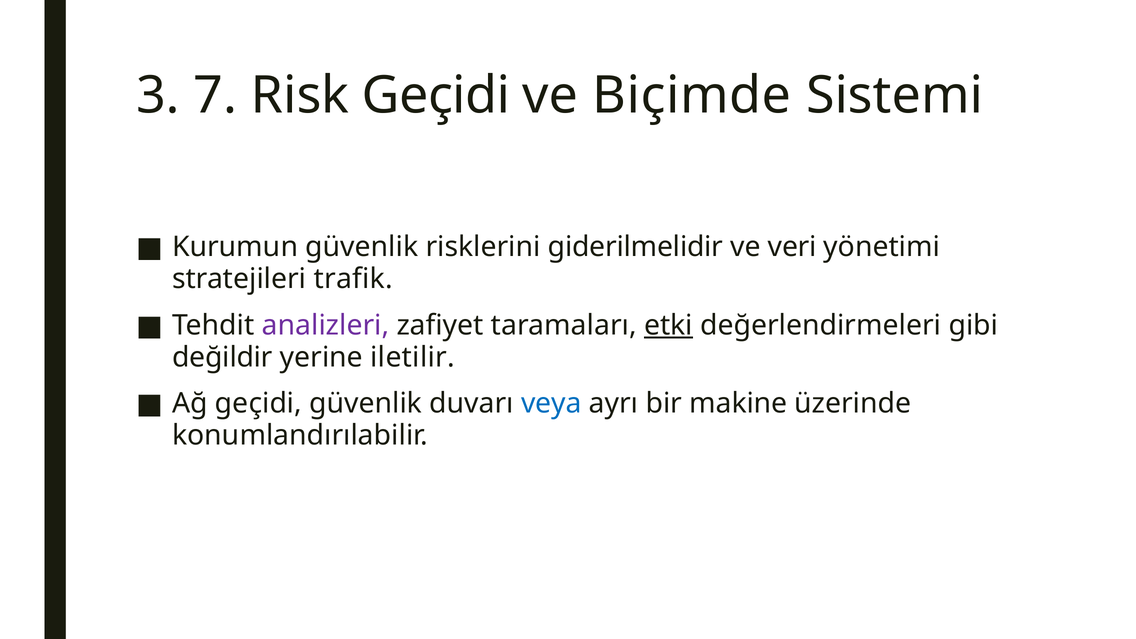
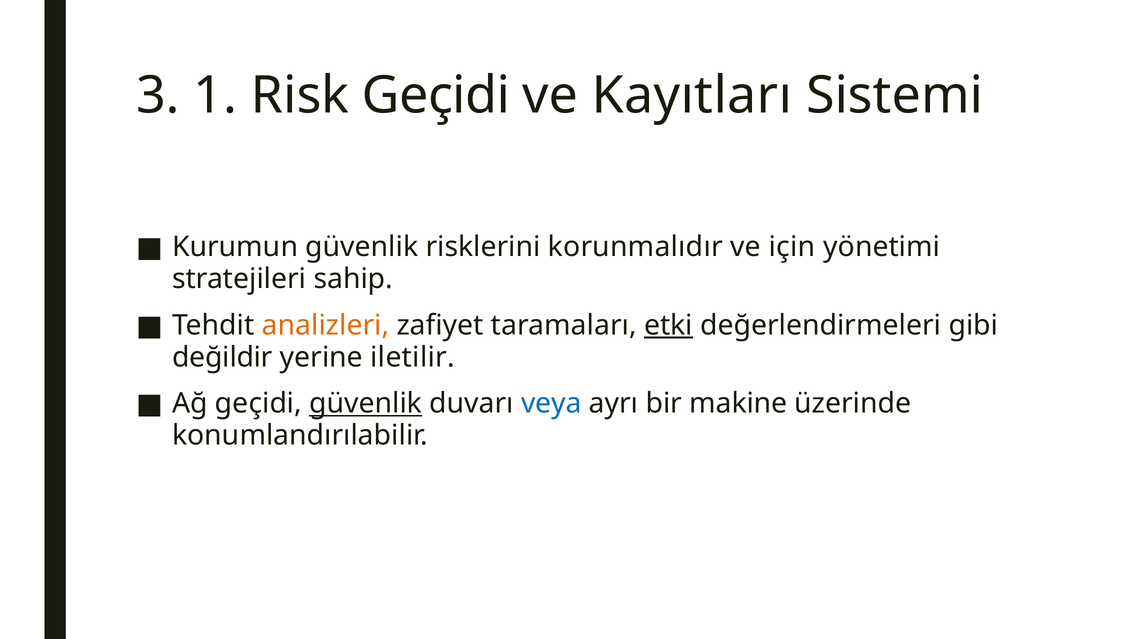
7: 7 -> 1
Biçimde: Biçimde -> Kayıtları
giderilmelidir: giderilmelidir -> korunmalıdır
veri: veri -> için
trafik: trafik -> sahip
analizleri colour: purple -> orange
güvenlik at (366, 404) underline: none -> present
